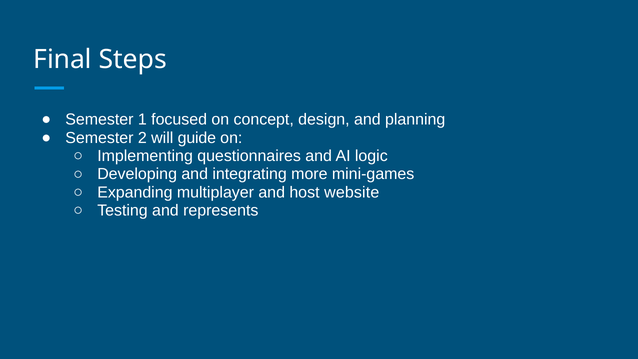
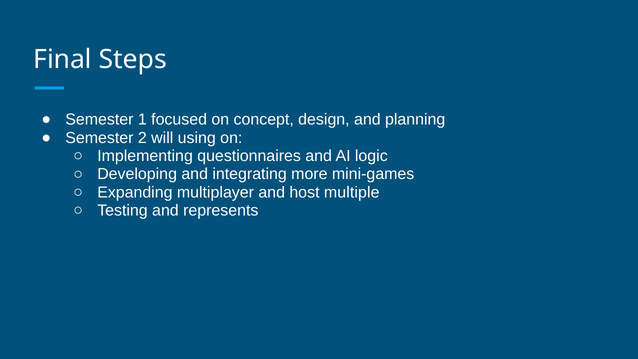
guide: guide -> using
website: website -> multiple
